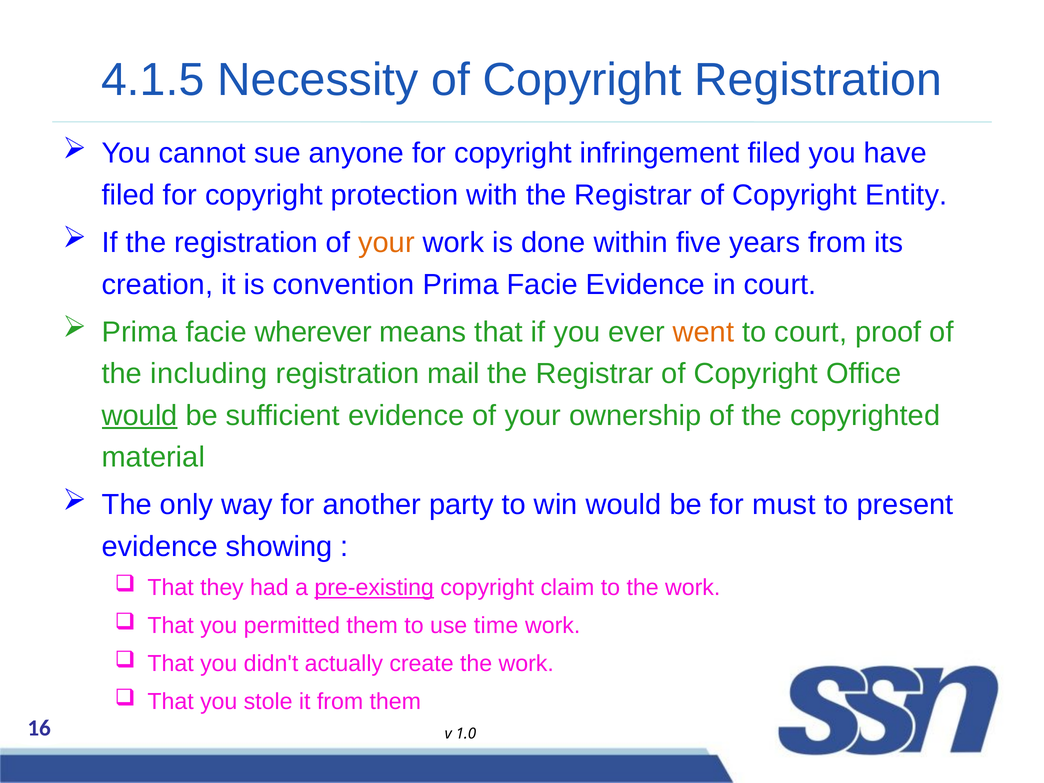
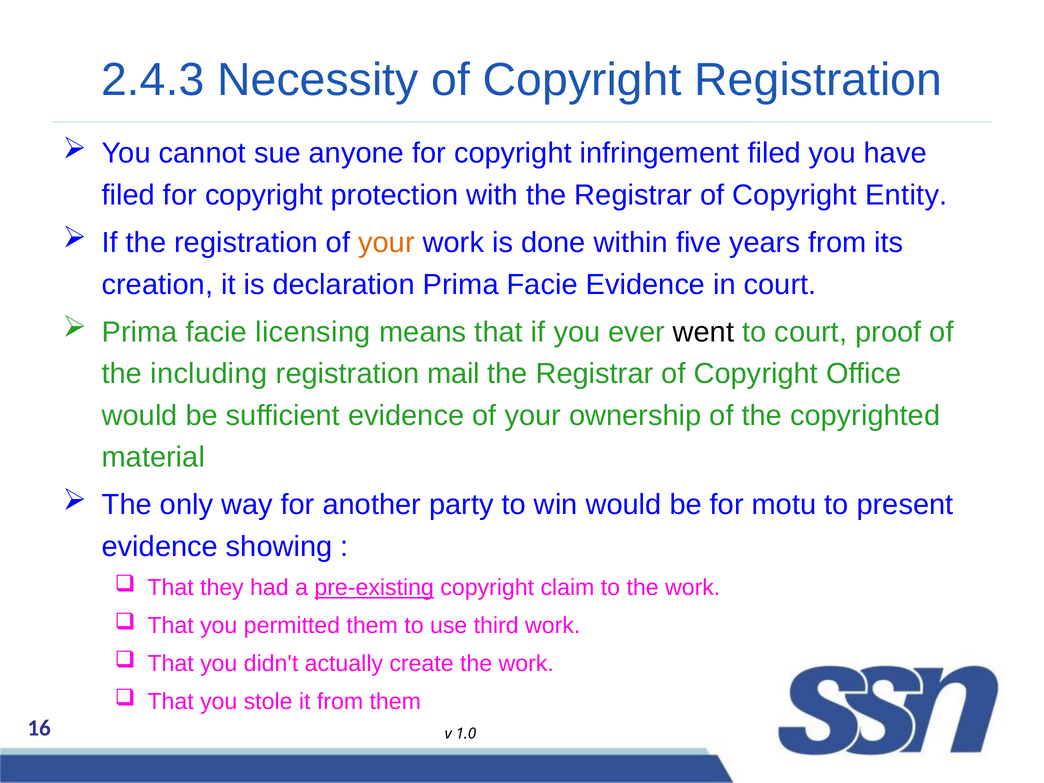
4.1.5: 4.1.5 -> 2.4.3
convention: convention -> declaration
wherever: wherever -> licensing
went colour: orange -> black
would at (140, 416) underline: present -> none
must: must -> motu
time: time -> third
